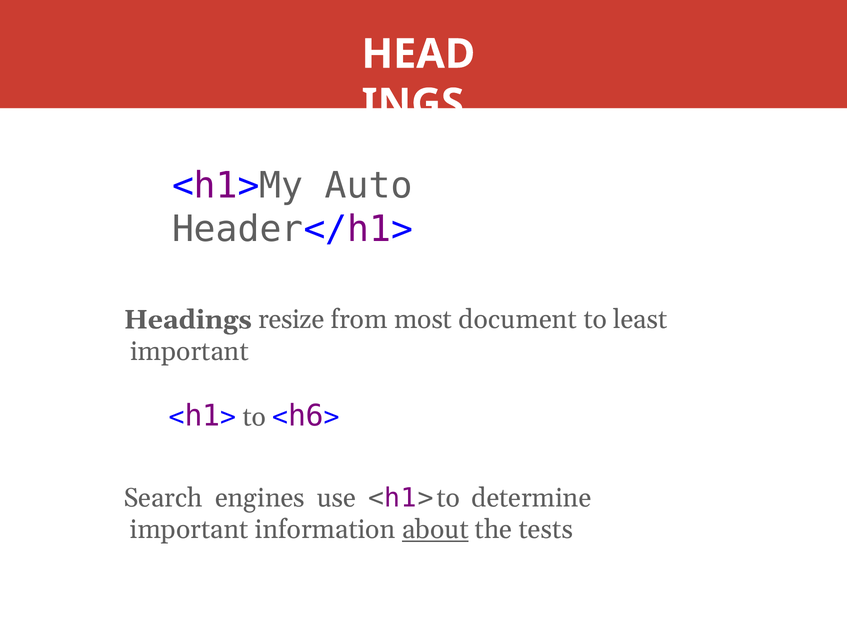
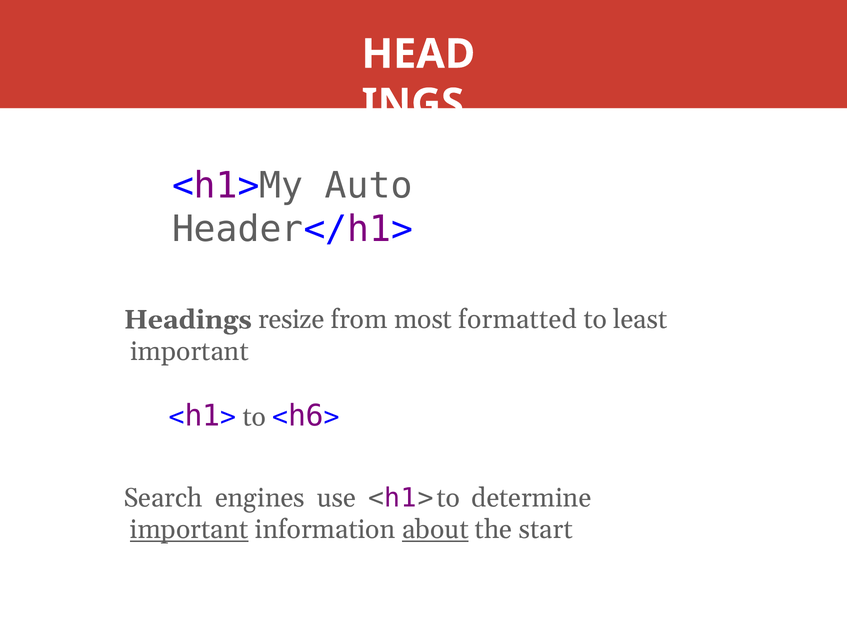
document: document -> formatted
important at (189, 530) underline: none -> present
tests: tests -> start
